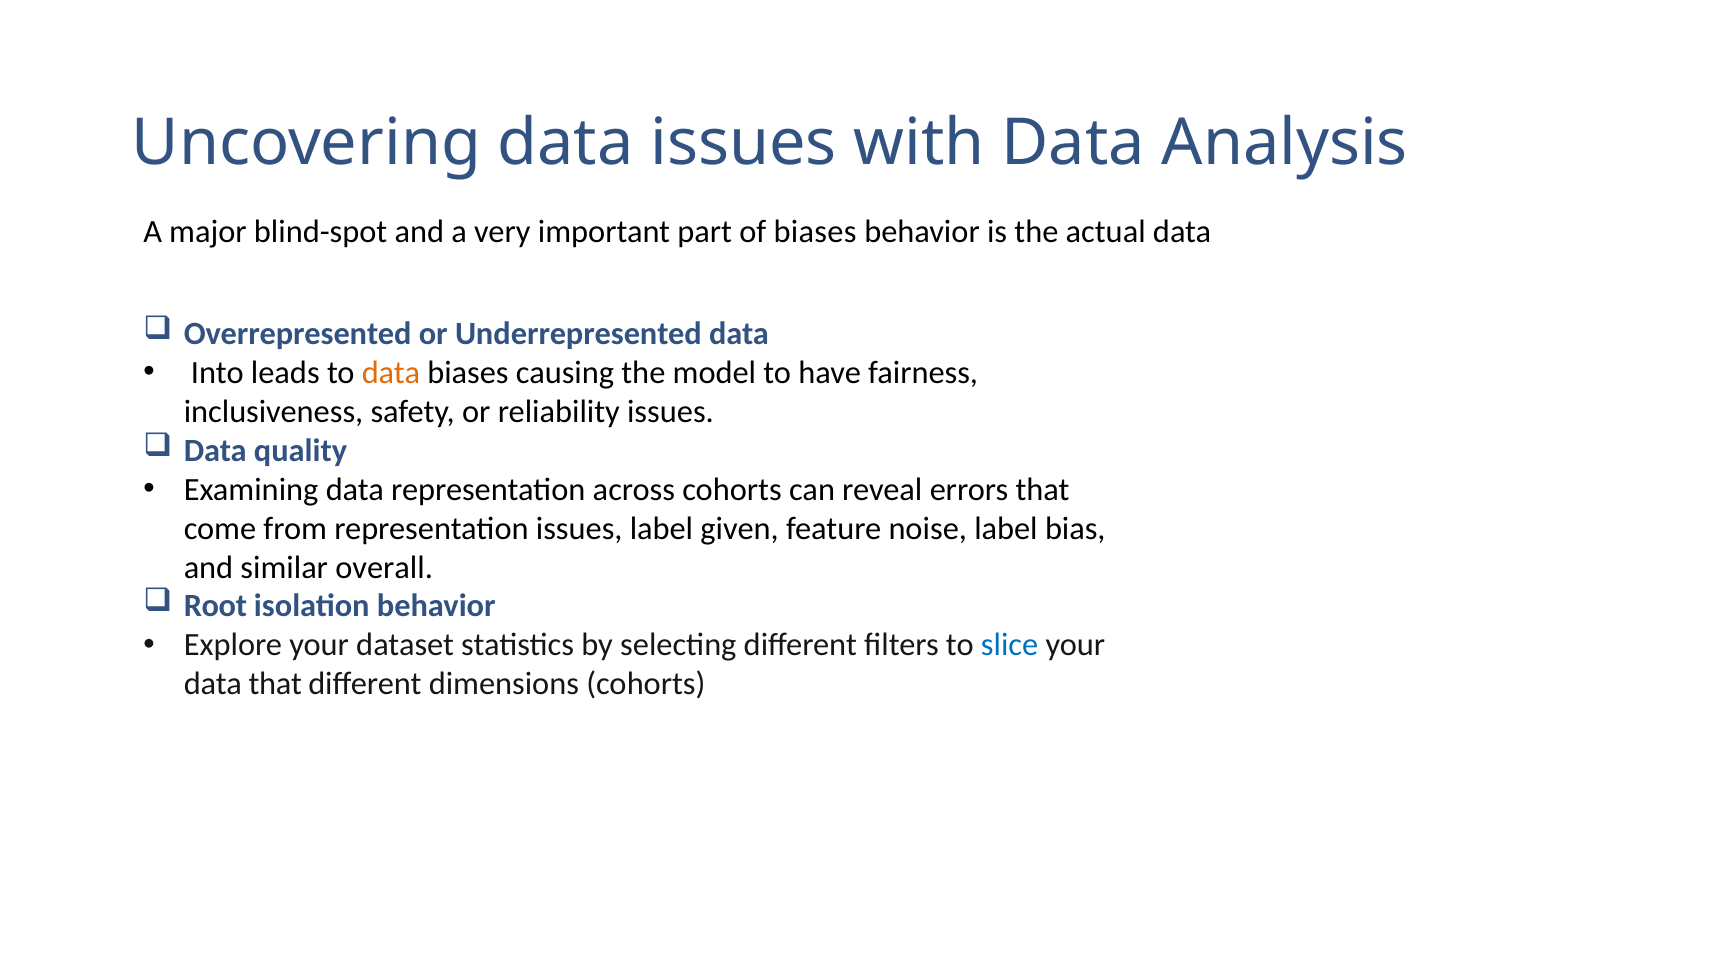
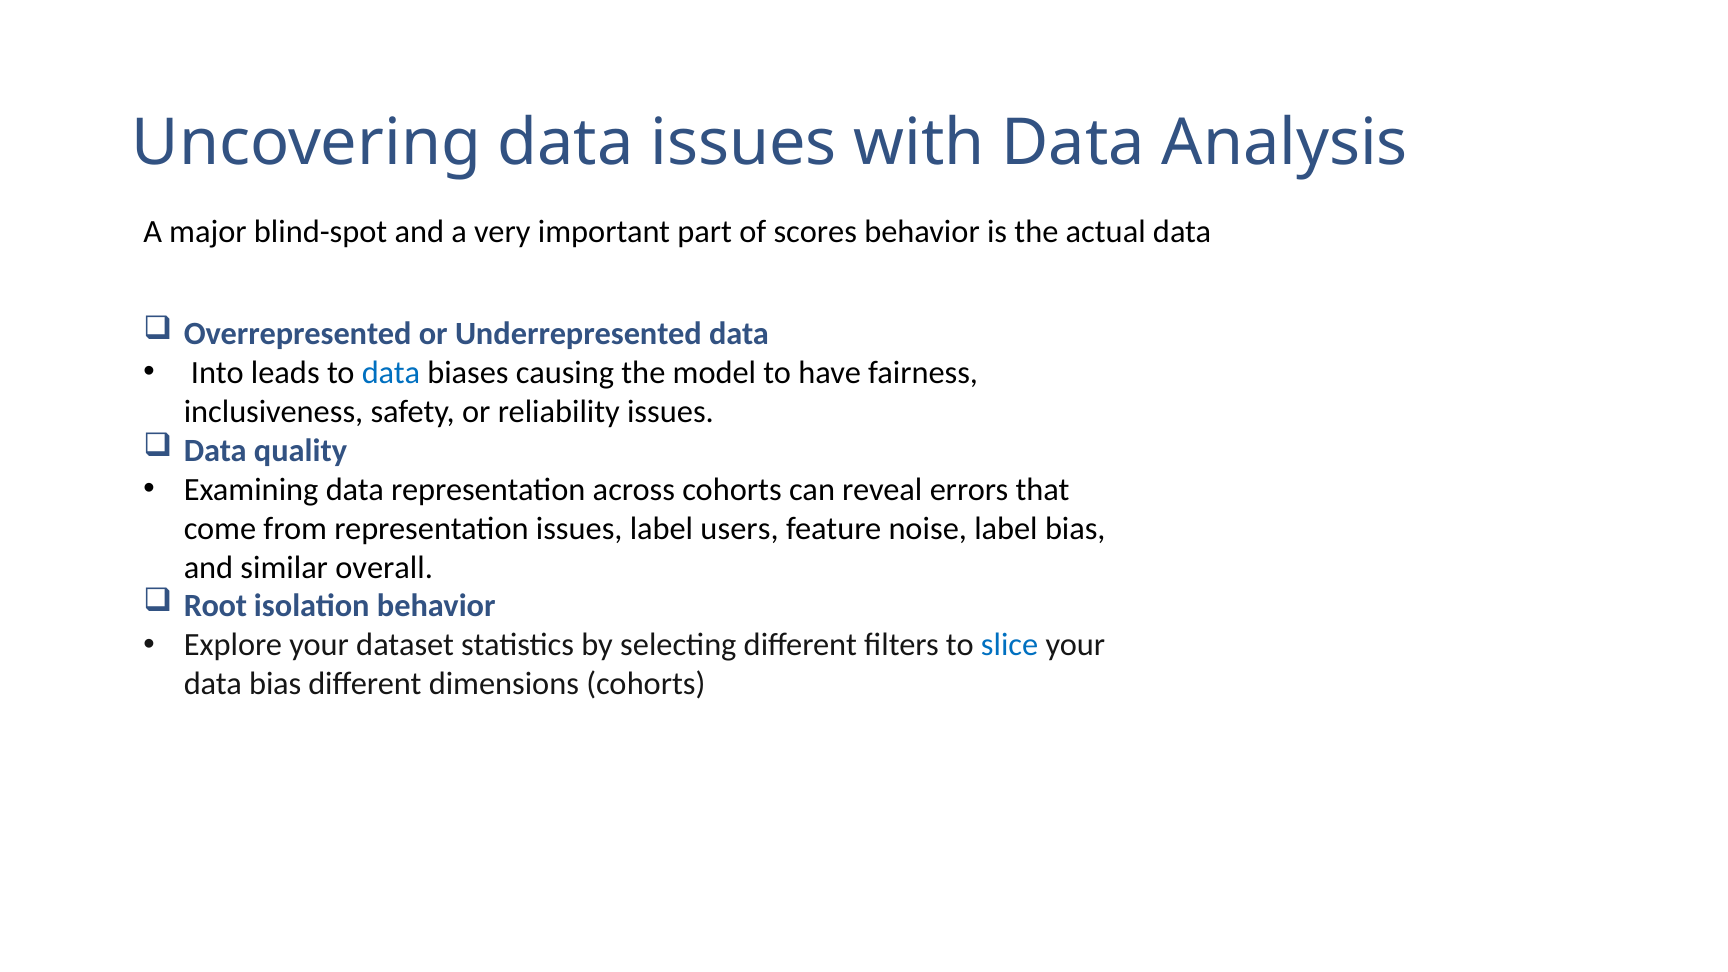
of biases: biases -> scores
data at (391, 373) colour: orange -> blue
given: given -> users
data that: that -> bias
